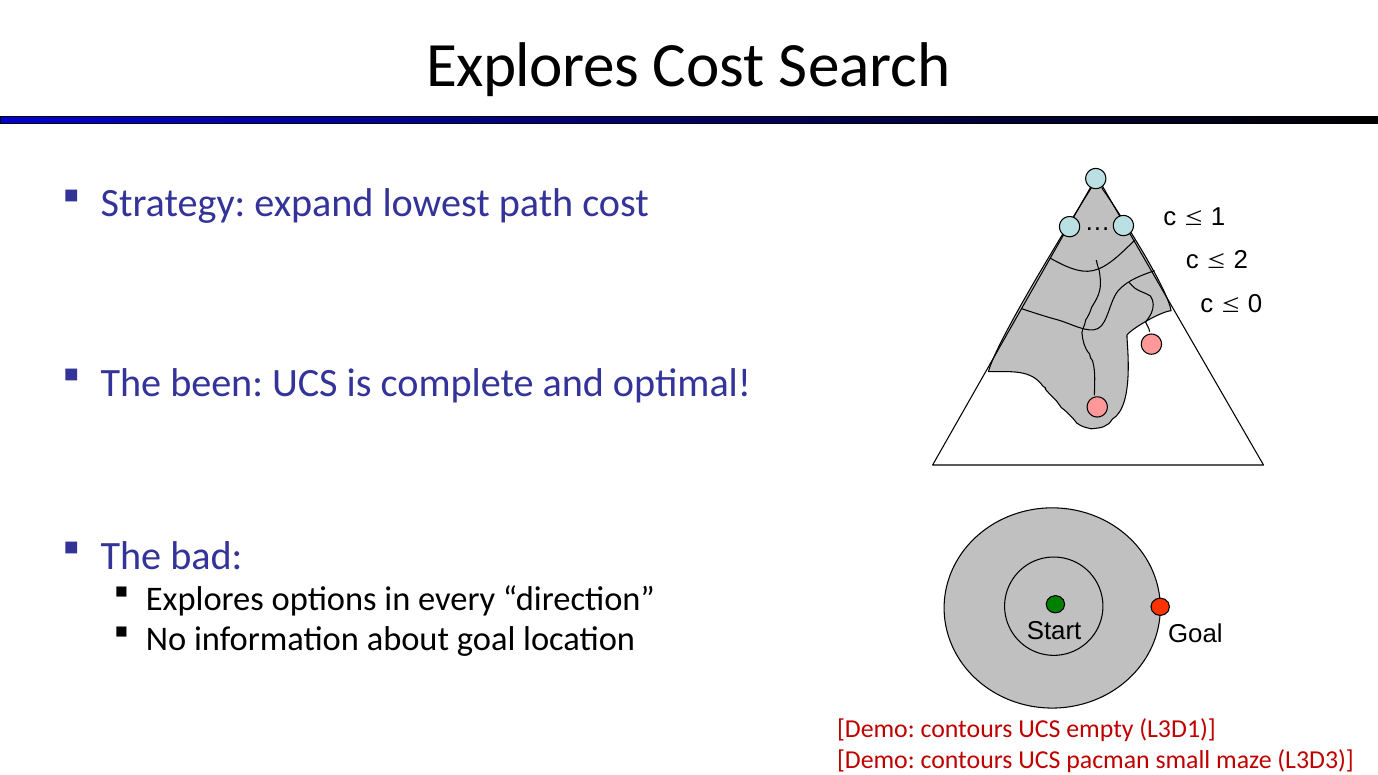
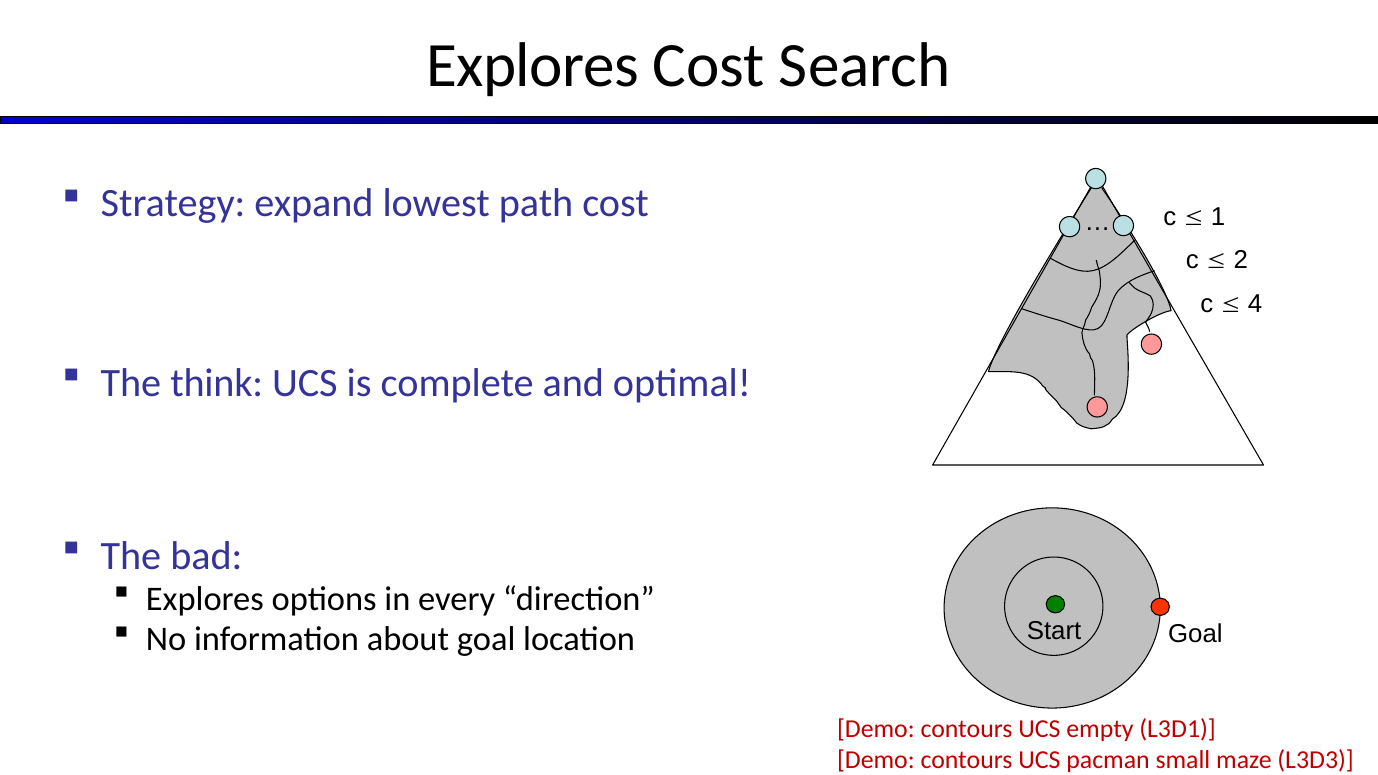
0: 0 -> 4
been: been -> think
